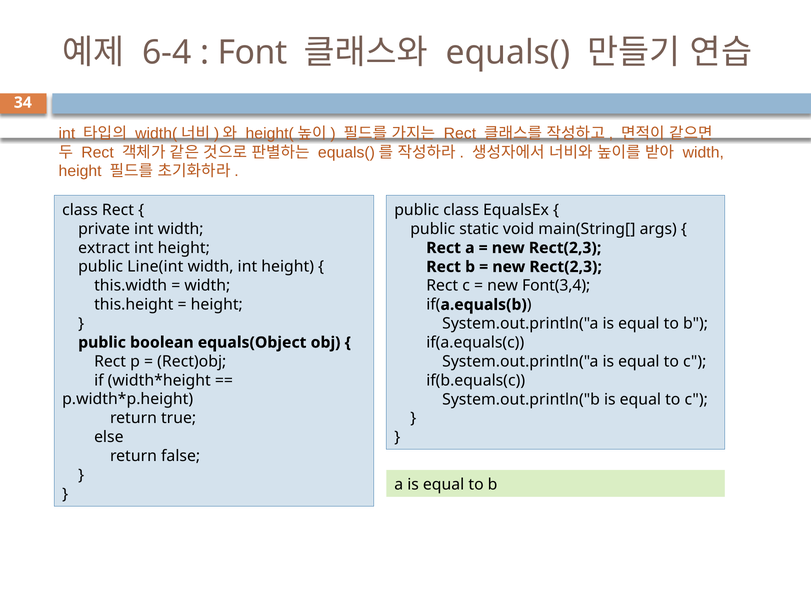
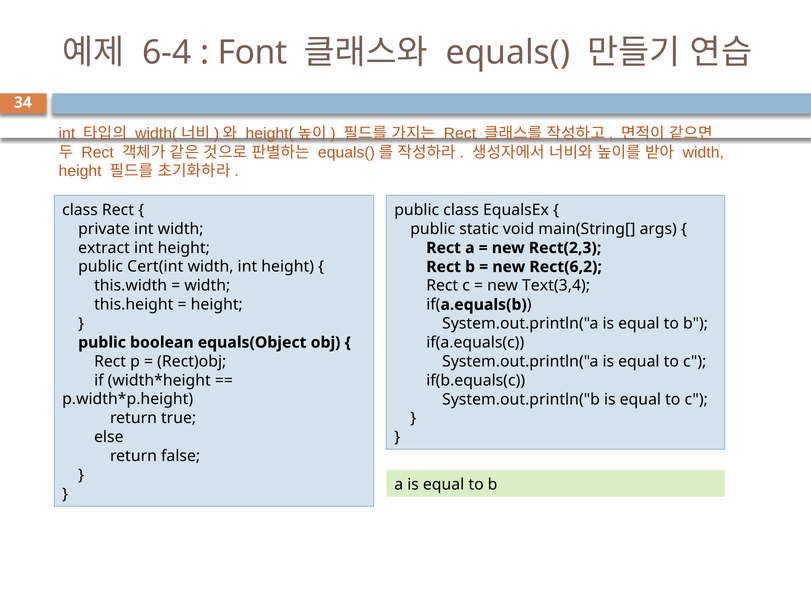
Line(int: Line(int -> Cert(int
Rect(2,3 at (566, 267): Rect(2,3 -> Rect(6,2
Font(3,4: Font(3,4 -> Text(3,4
